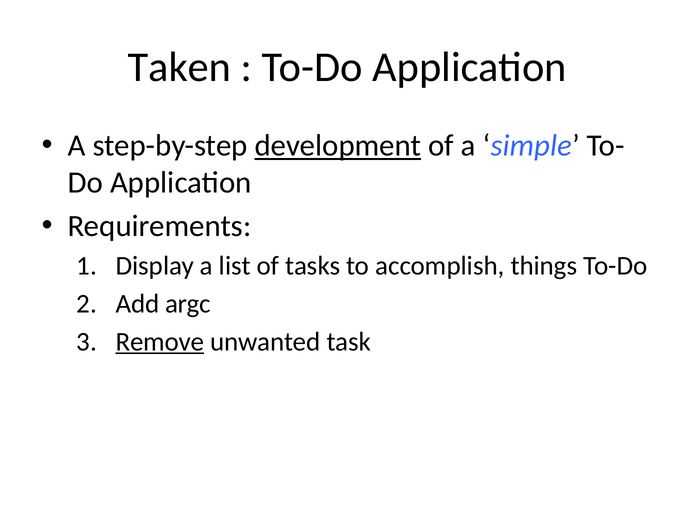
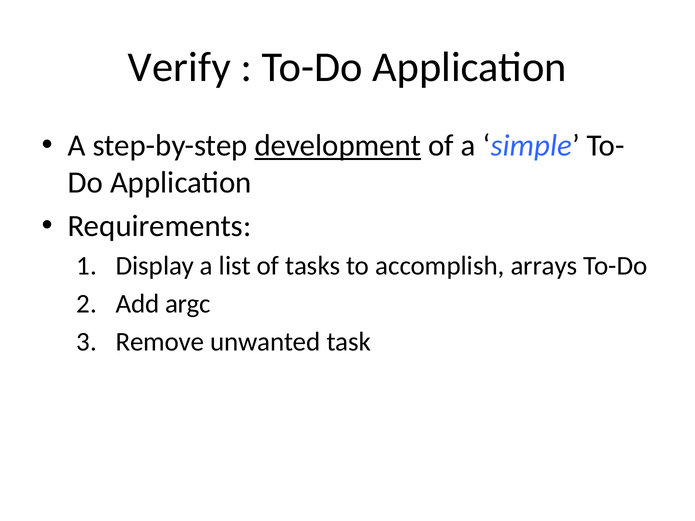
Taken: Taken -> Verify
things: things -> arrays
Remove underline: present -> none
